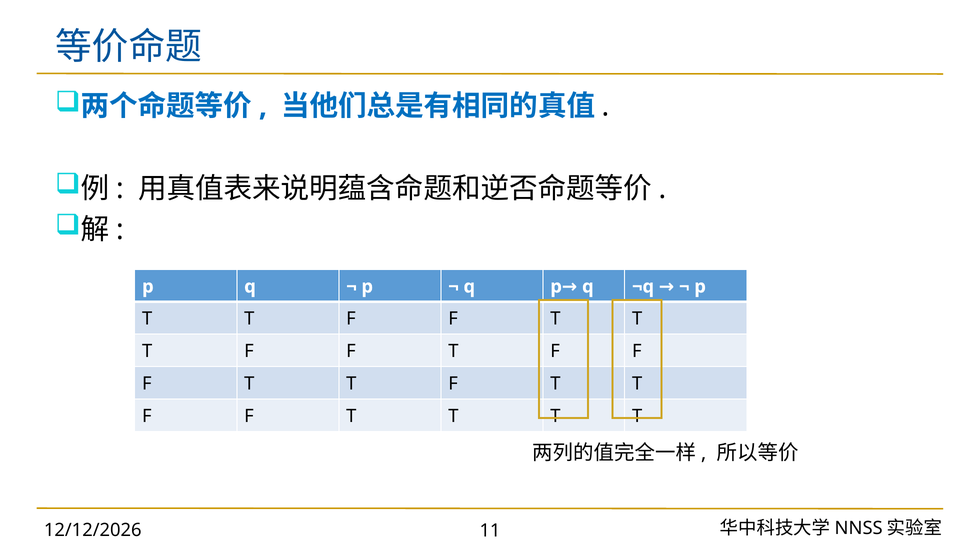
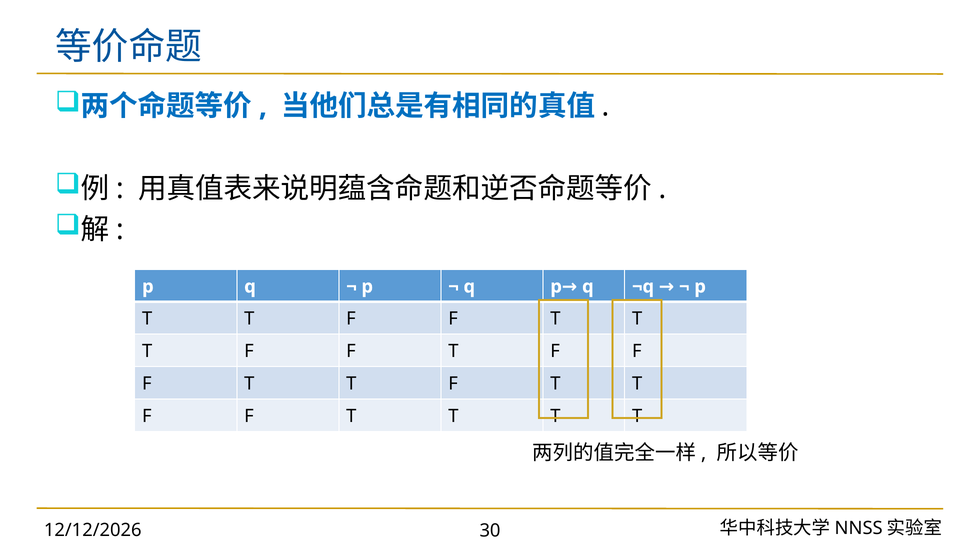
11: 11 -> 30
